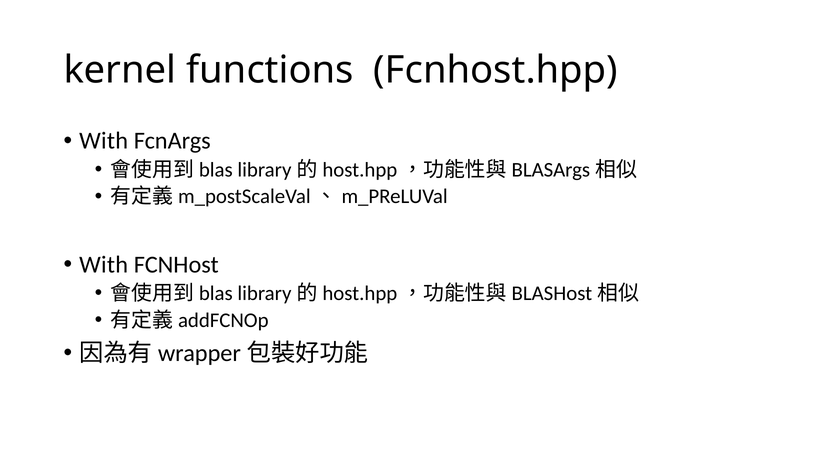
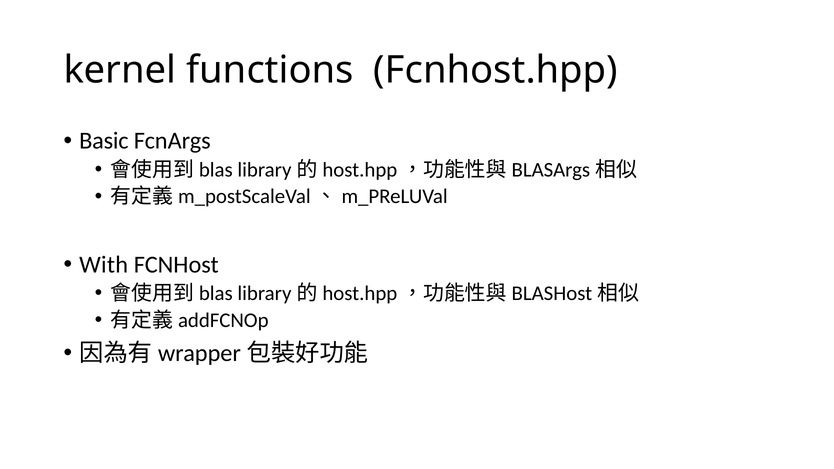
With at (104, 141): With -> Basic
